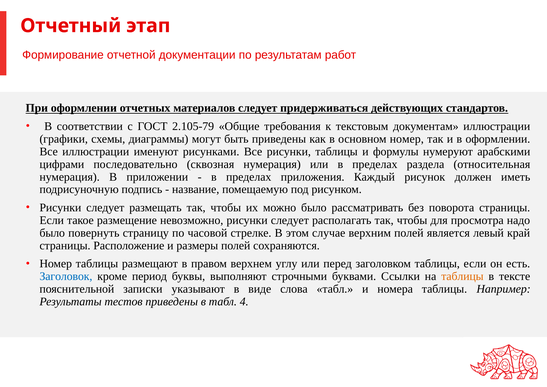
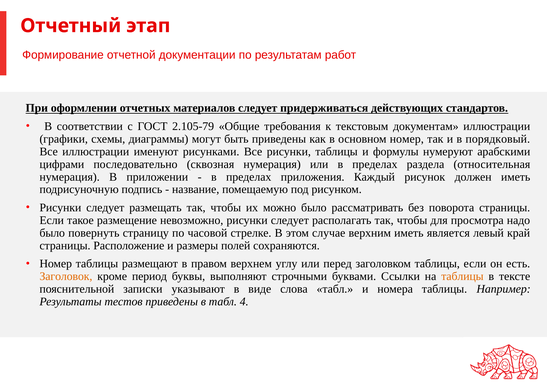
в оформлении: оформлении -> порядковый
верхним полей: полей -> иметь
Заголовок colour: blue -> orange
